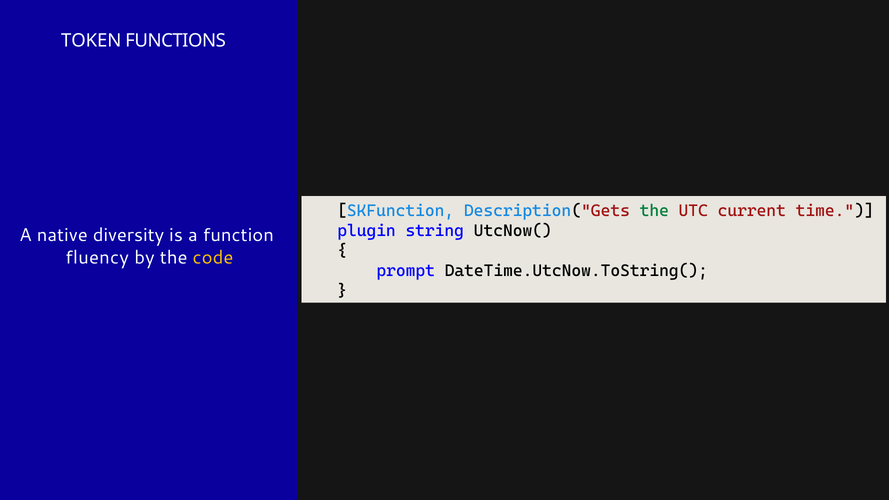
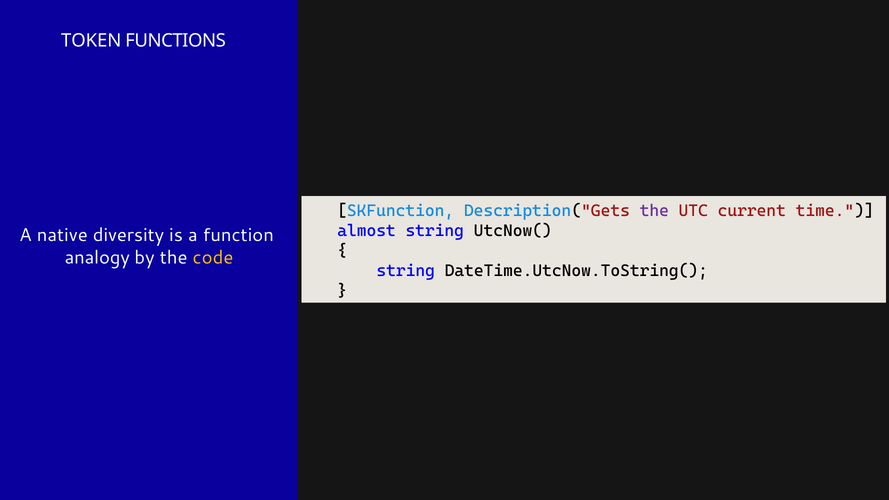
the at (654, 211) colour: green -> purple
plugin: plugin -> almost
fluency: fluency -> analogy
prompt at (406, 271): prompt -> string
